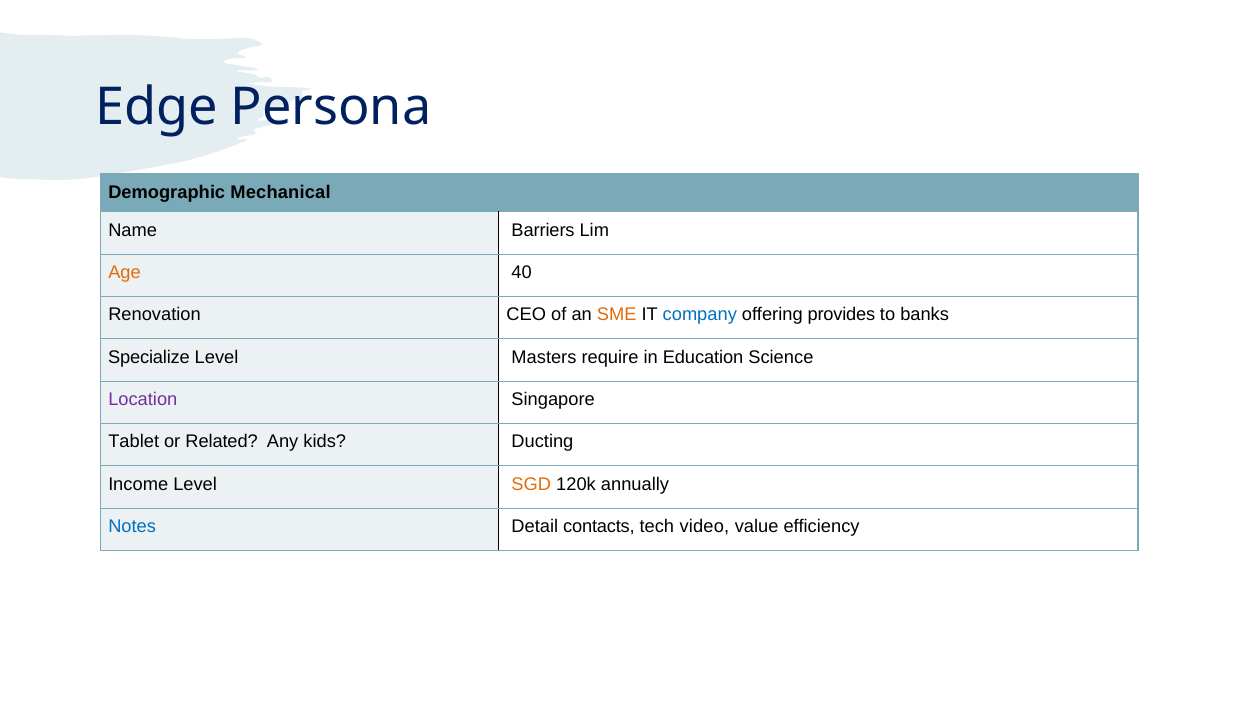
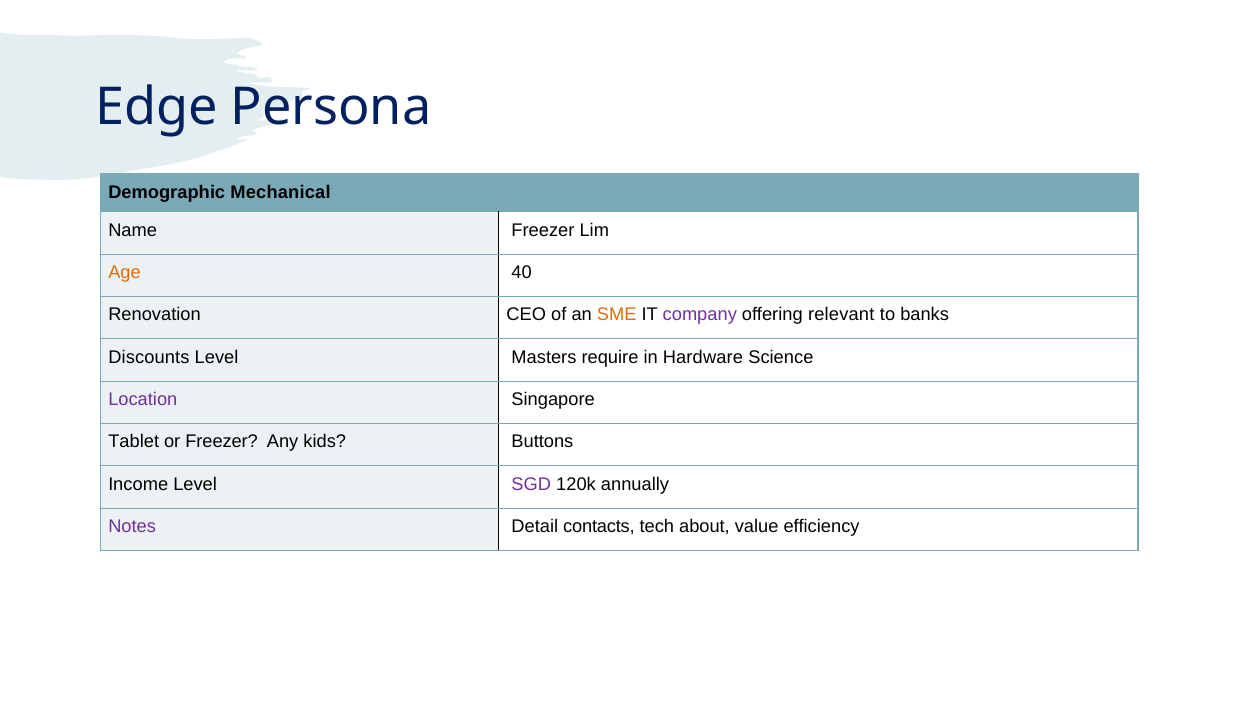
Name Barriers: Barriers -> Freezer
company colour: blue -> purple
provides: provides -> relevant
Specialize: Specialize -> Discounts
Education: Education -> Hardware
or Related: Related -> Freezer
Ducting: Ducting -> Buttons
SGD colour: orange -> purple
Notes colour: blue -> purple
video: video -> about
